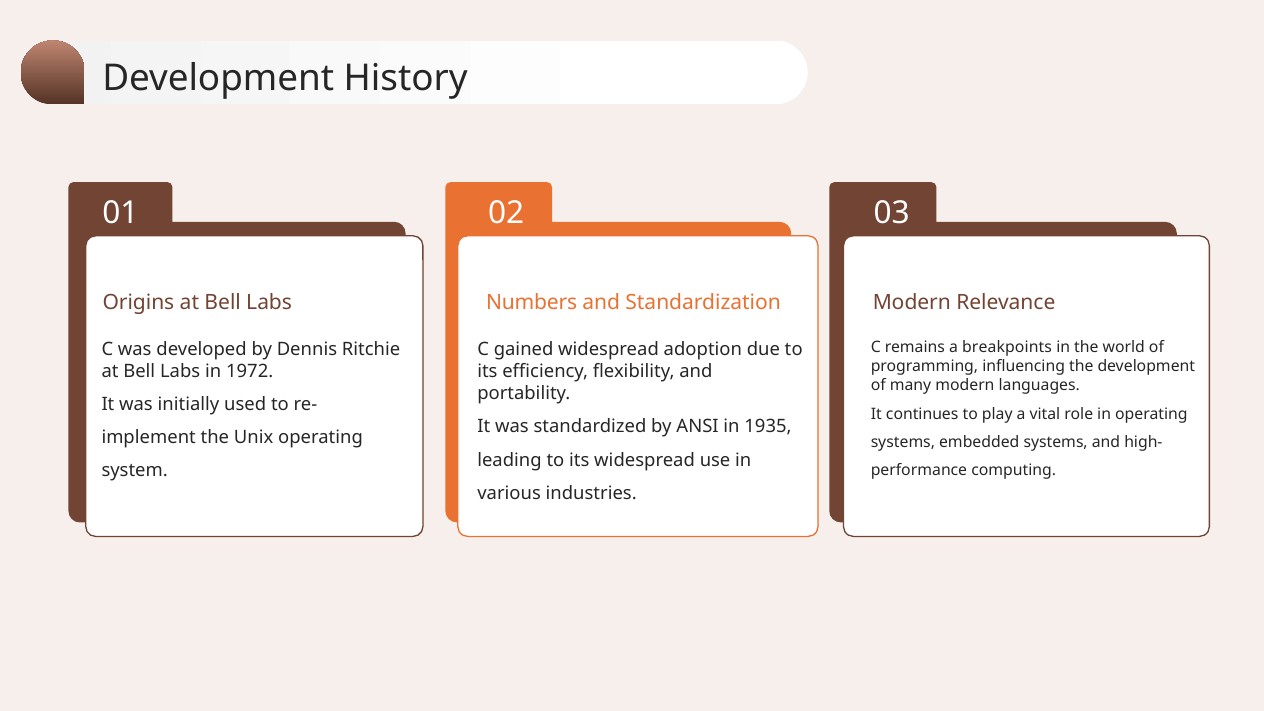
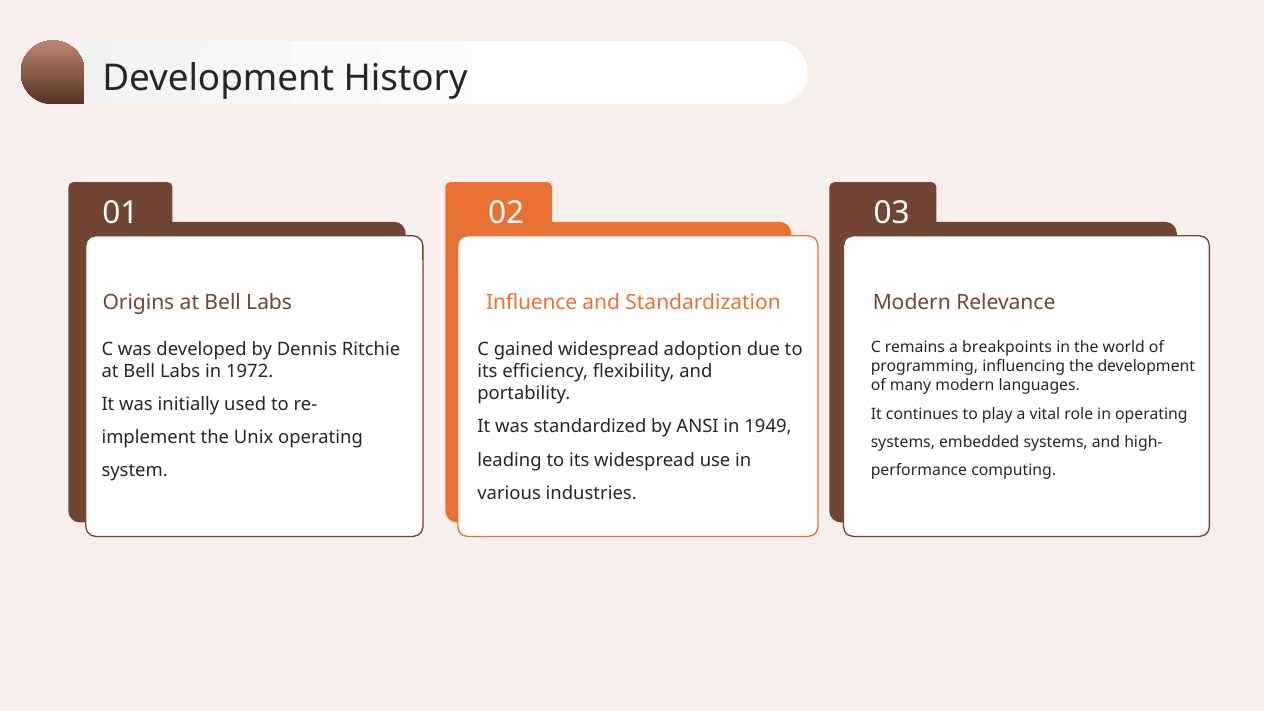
Numbers: Numbers -> Influence
1935: 1935 -> 1949
